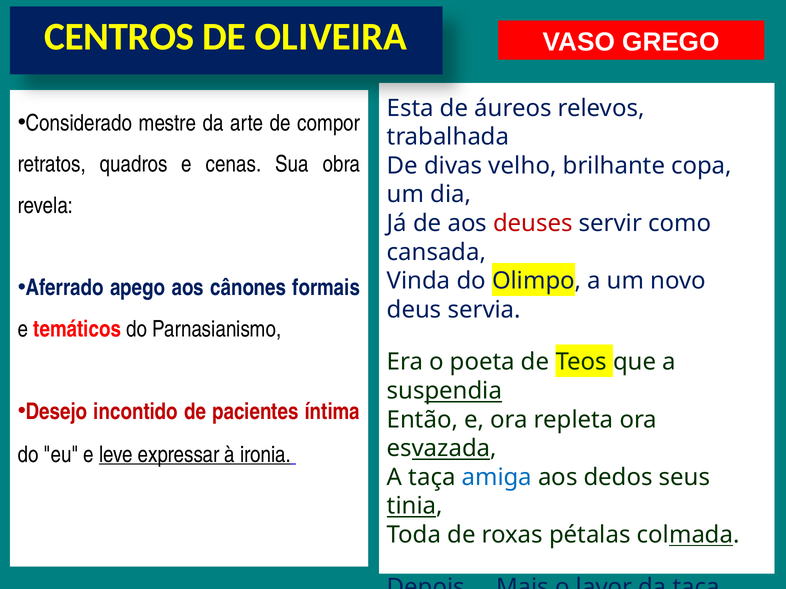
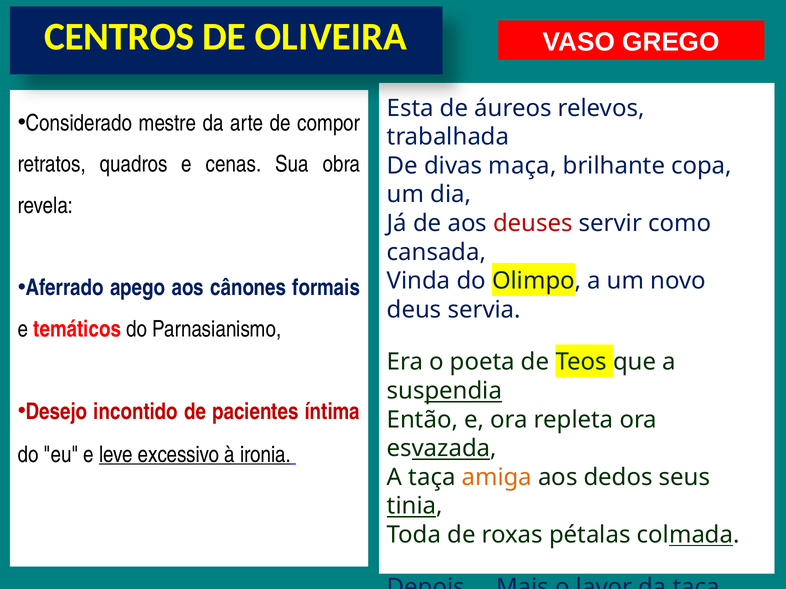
velho: velho -> maça
expressar: expressar -> excessivo
amiga colour: blue -> orange
